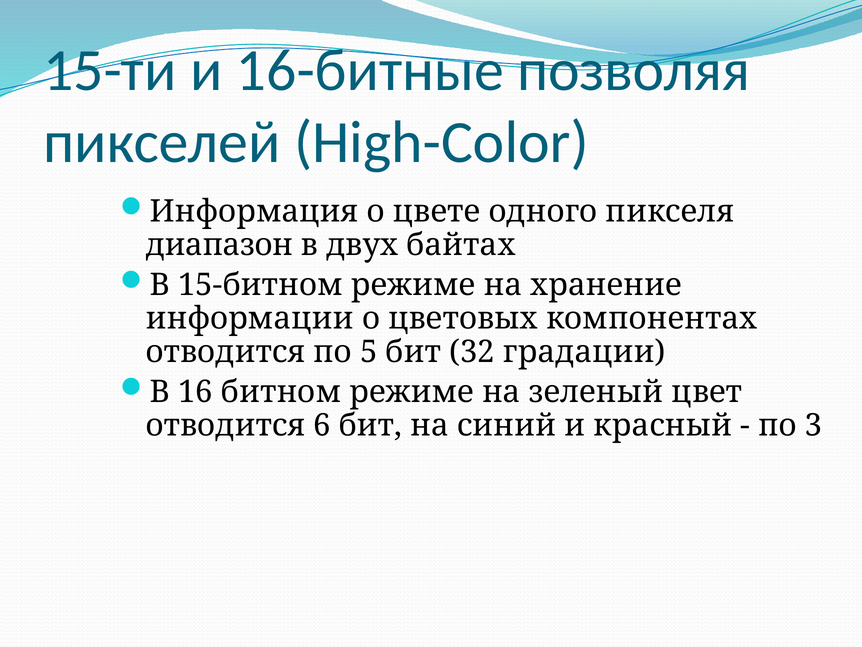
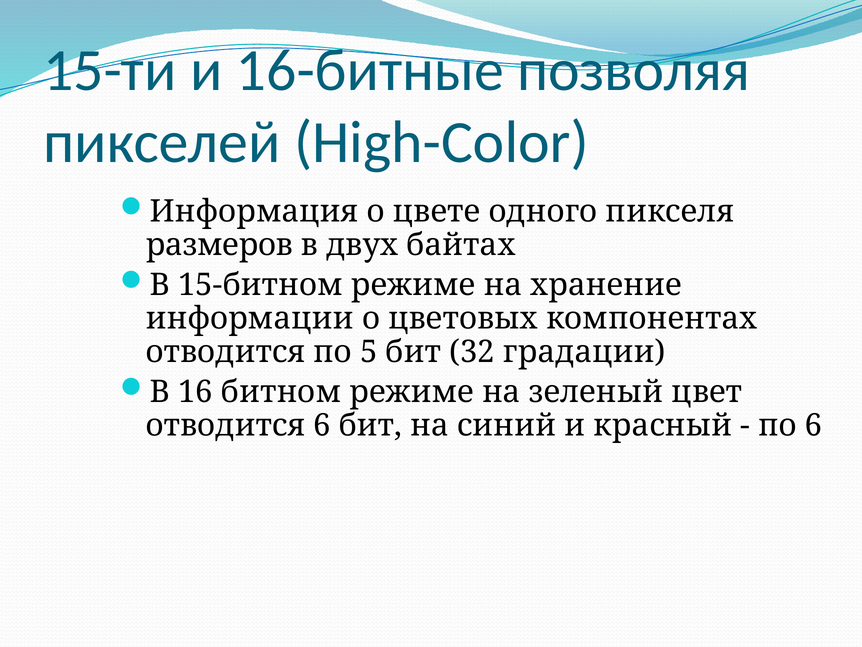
диапазон: диапазон -> размеров
по 3: 3 -> 6
